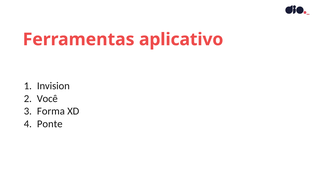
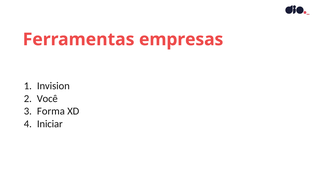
aplicativo: aplicativo -> empresas
Ponte: Ponte -> Iniciar
